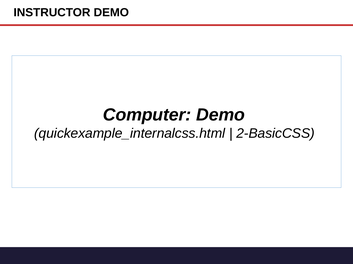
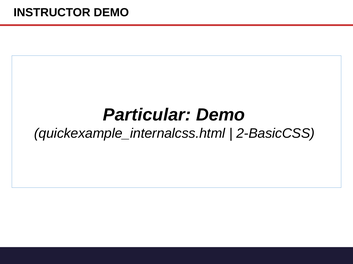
Computer: Computer -> Particular
